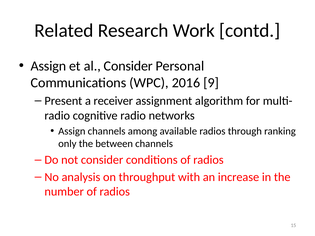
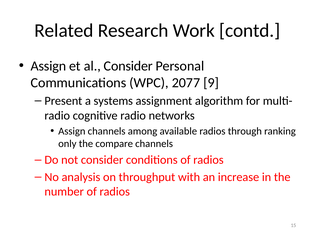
2016: 2016 -> 2077
receiver: receiver -> systems
between: between -> compare
